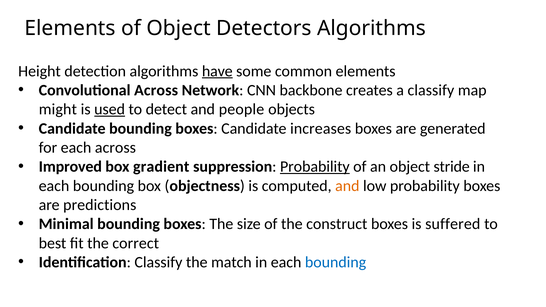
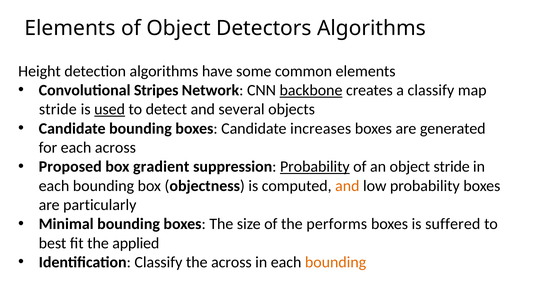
have underline: present -> none
Convolutional Across: Across -> Stripes
backbone underline: none -> present
might at (58, 109): might -> stride
people: people -> several
Improved: Improved -> Proposed
predictions: predictions -> particularly
construct: construct -> performs
correct: correct -> applied
the match: match -> across
bounding at (336, 262) colour: blue -> orange
